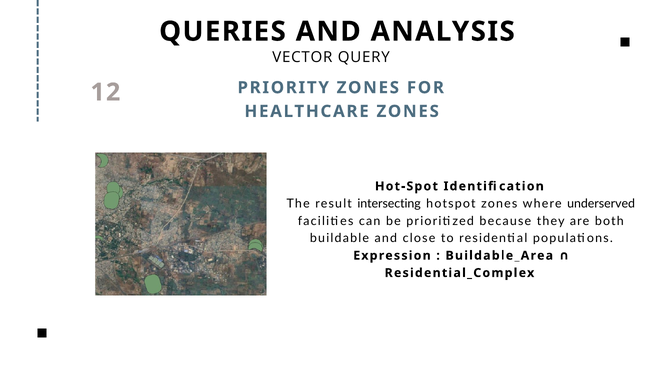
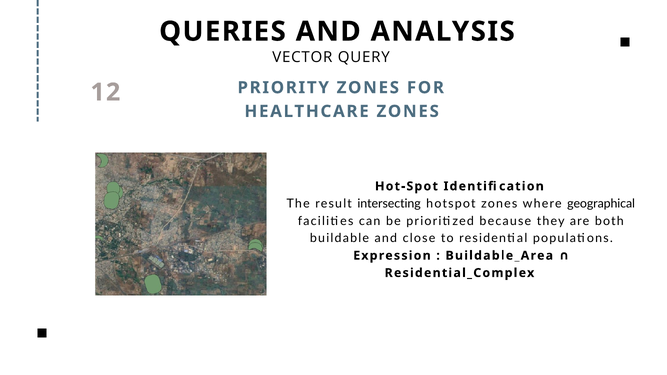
underserved: underserved -> geographical
